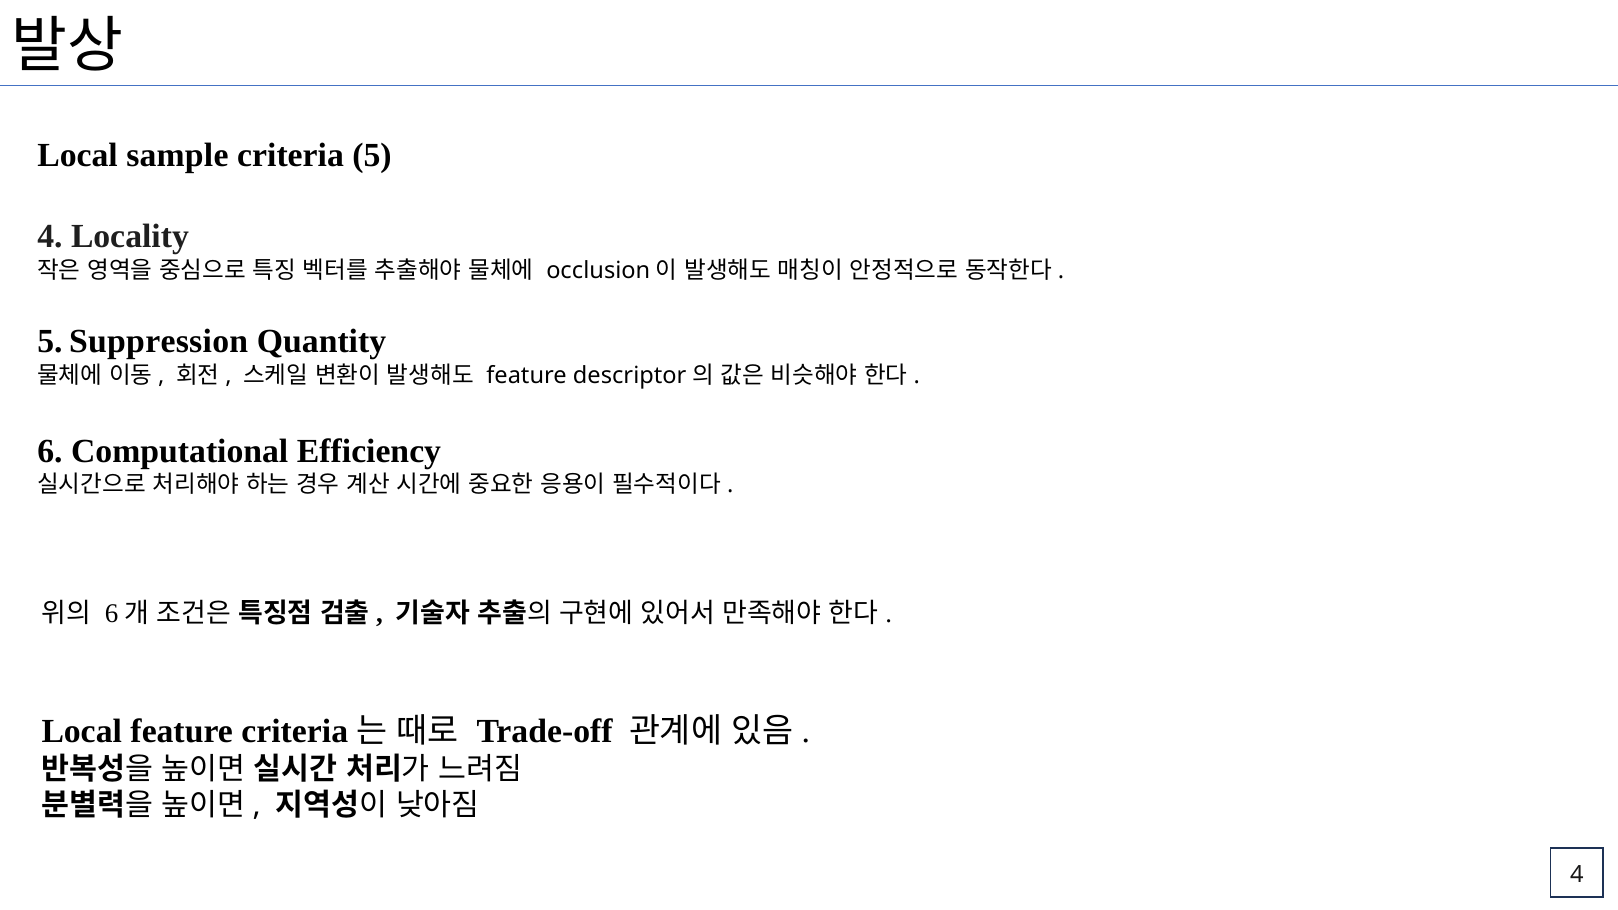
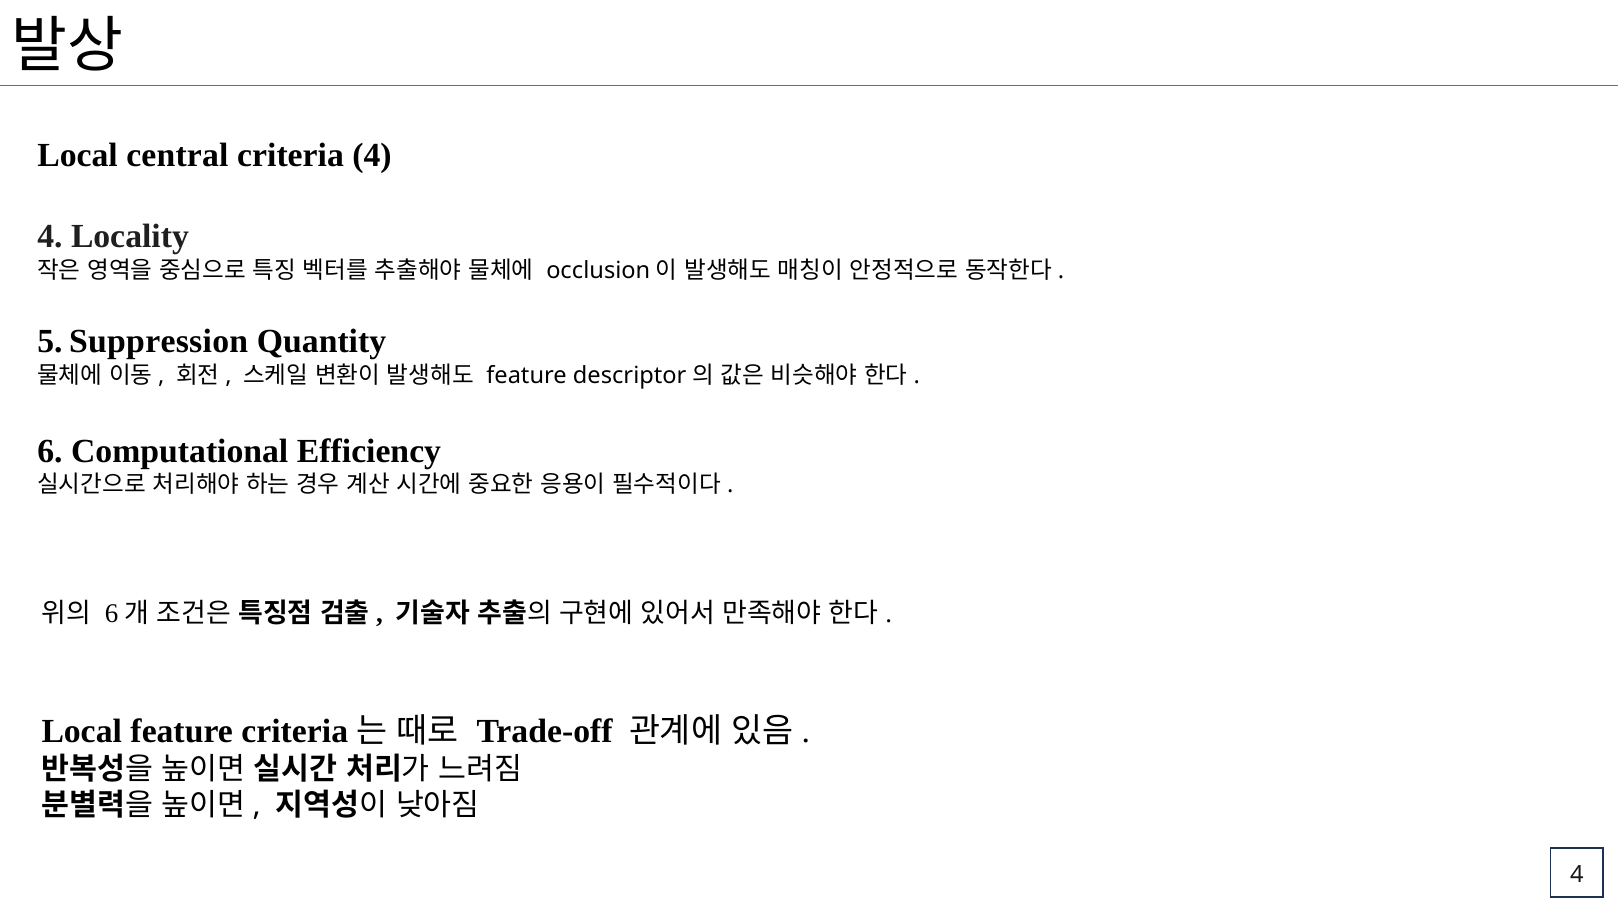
sample: sample -> central
criteria 5: 5 -> 4
